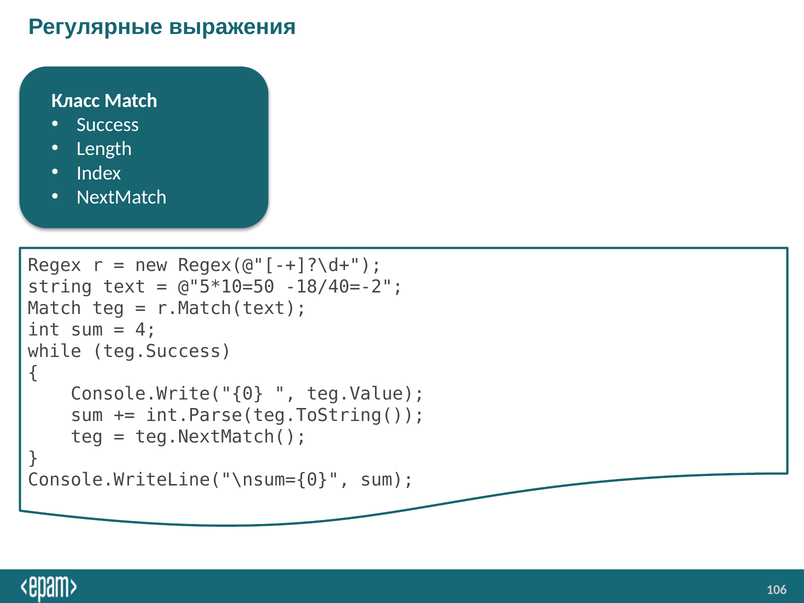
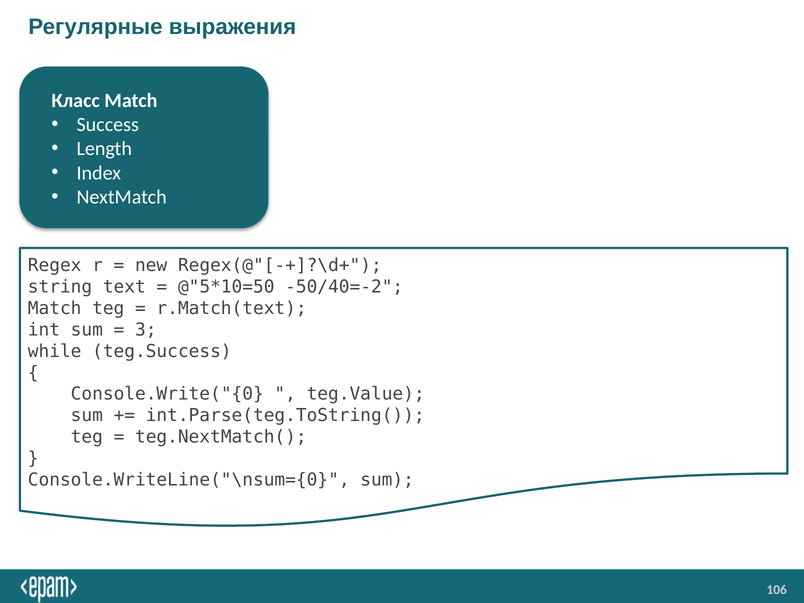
-18/40=-2: -18/40=-2 -> -50/40=-2
4: 4 -> 3
